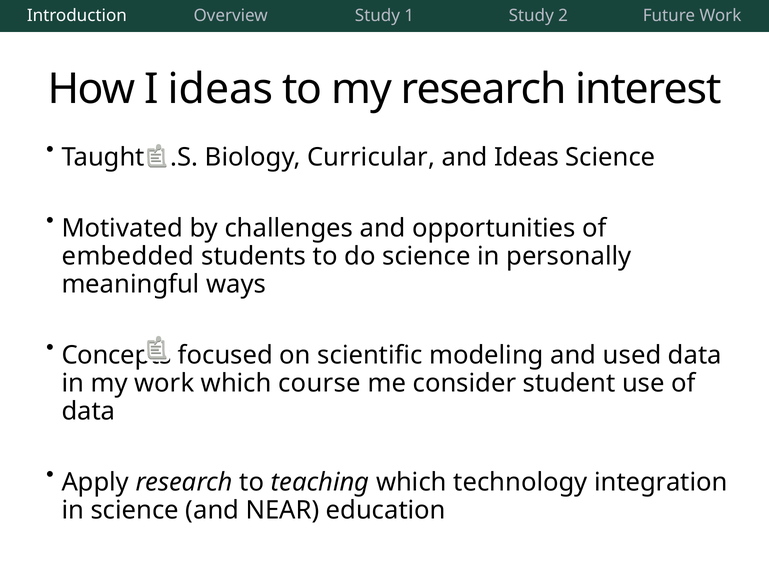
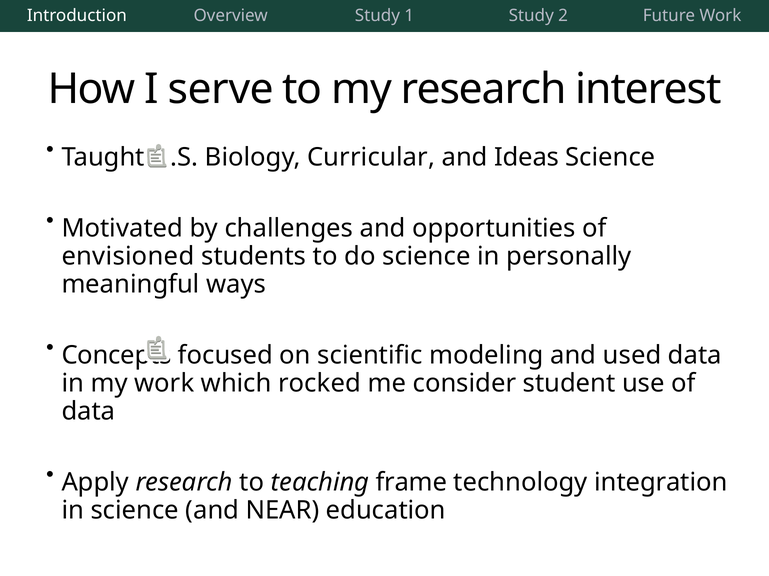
I ideas: ideas -> serve
embedded: embedded -> envisioned
course: course -> rocked
teaching which: which -> frame
